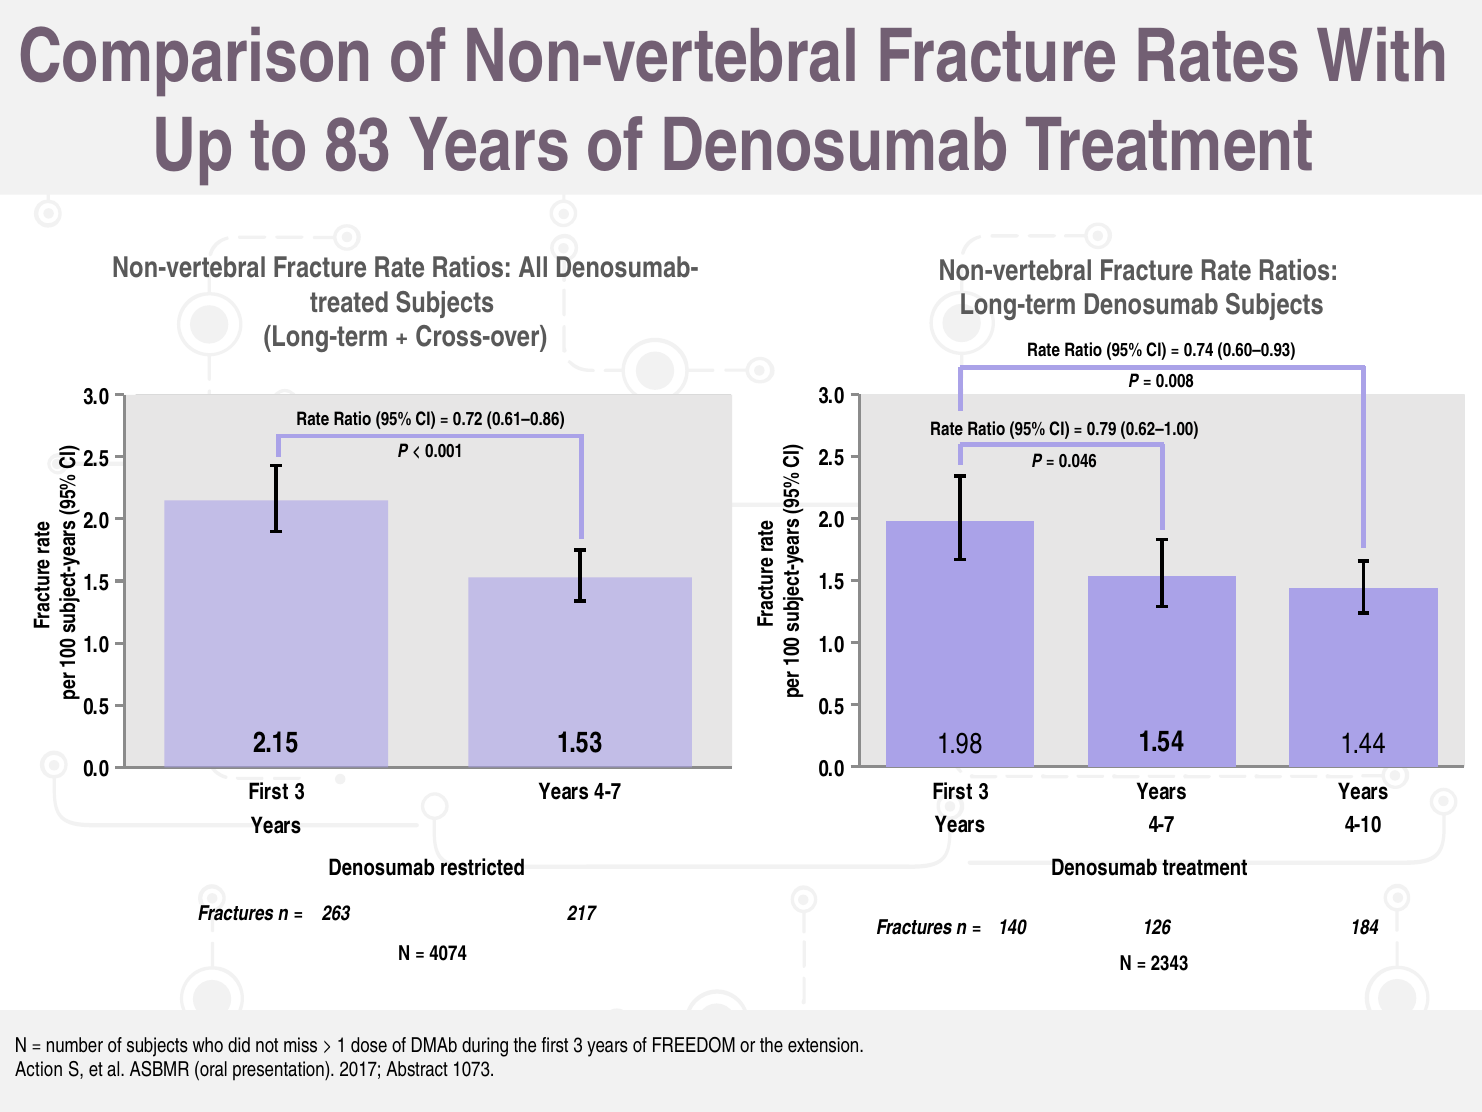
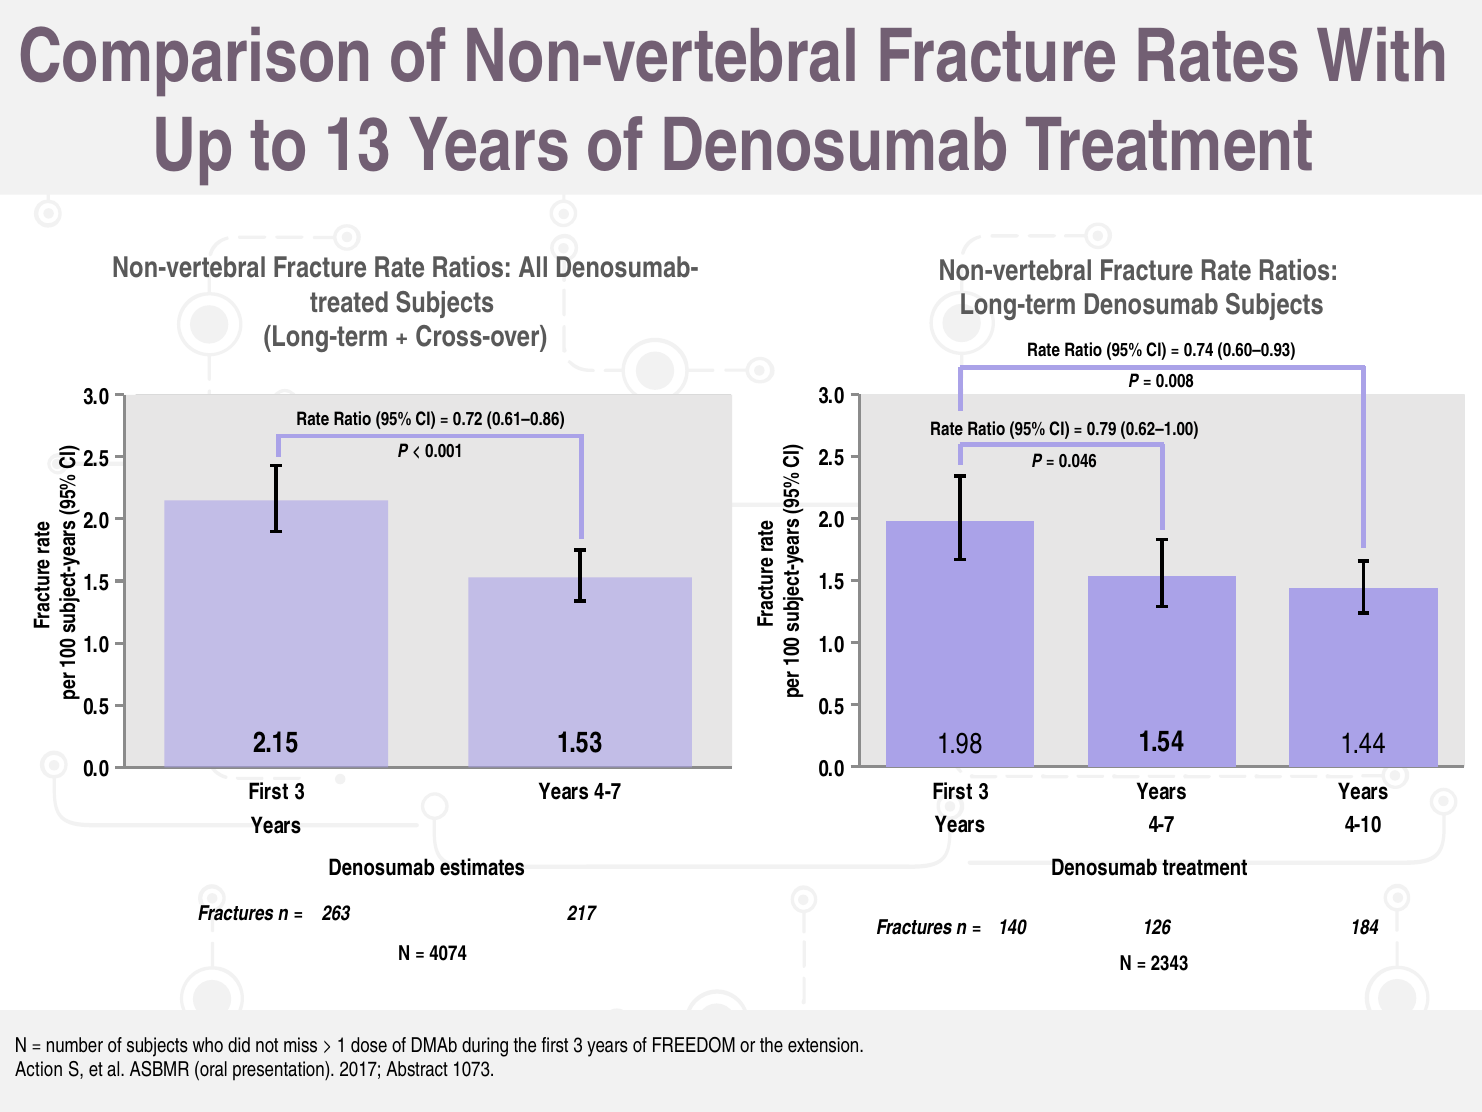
83: 83 -> 13
restricted: restricted -> estimates
